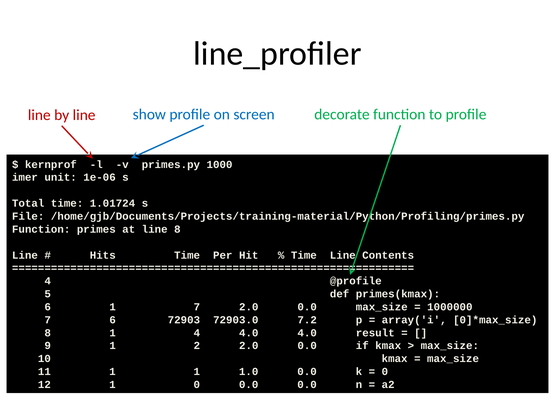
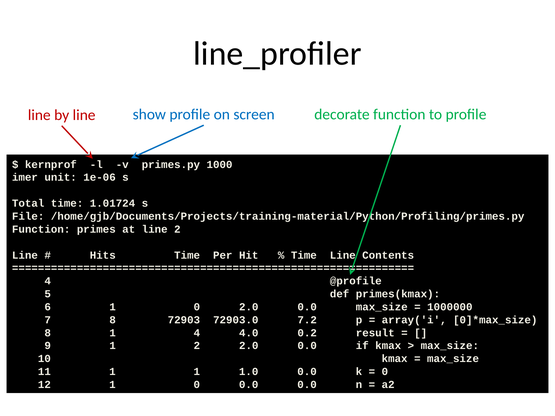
line 8: 8 -> 2
6 1 7: 7 -> 0
7 6: 6 -> 8
4.0 4.0: 4.0 -> 0.2
